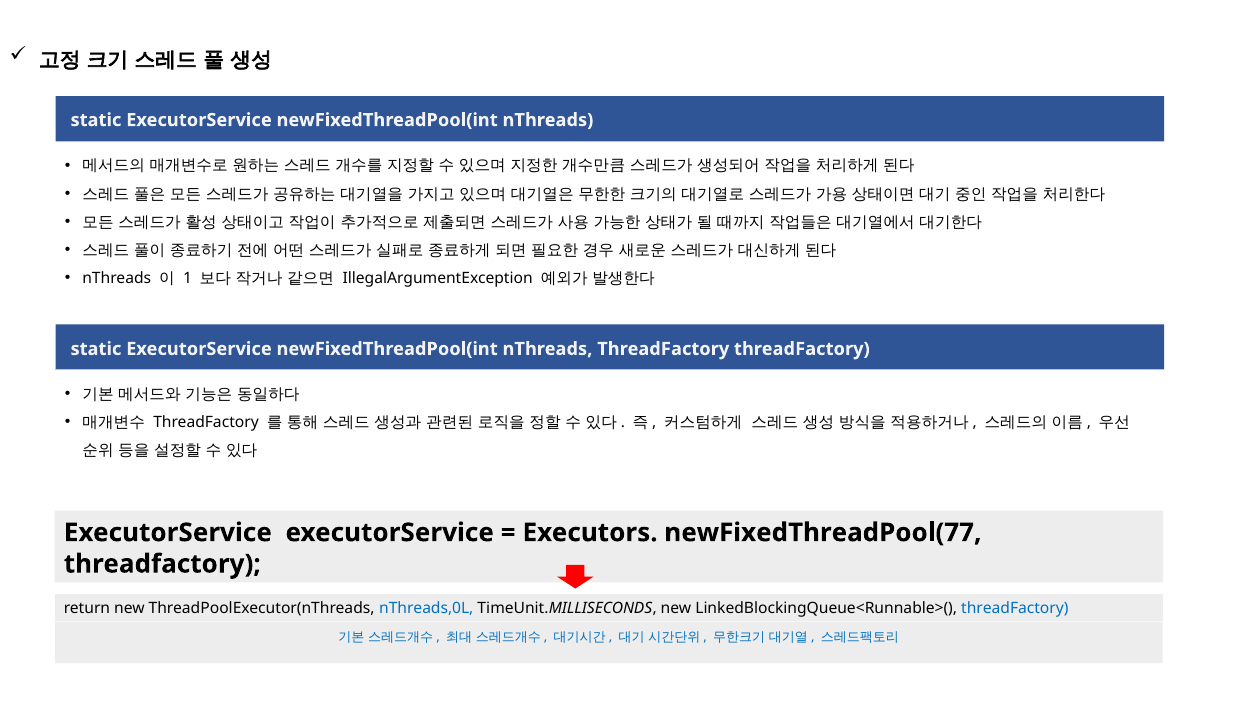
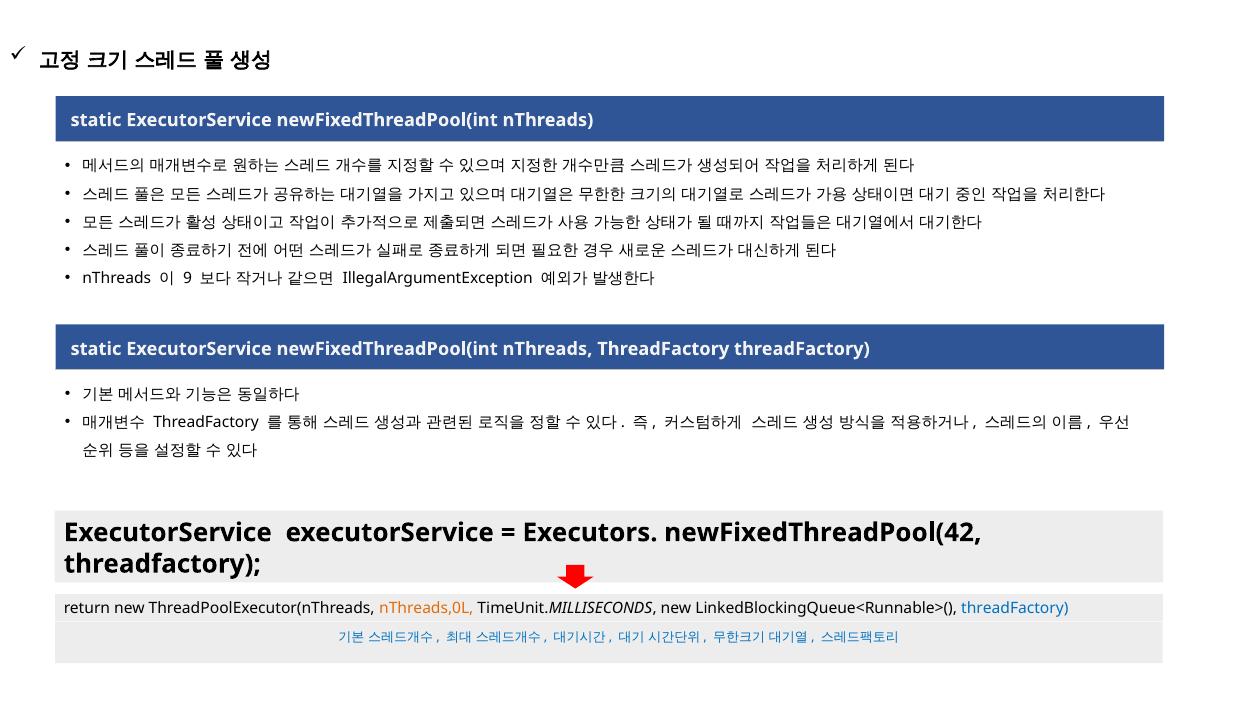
1: 1 -> 9
newFixedThreadPool(77: newFixedThreadPool(77 -> newFixedThreadPool(42
nThreads,0L colour: blue -> orange
